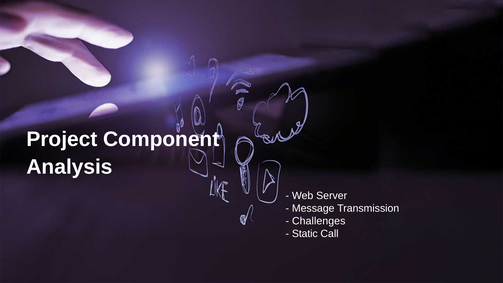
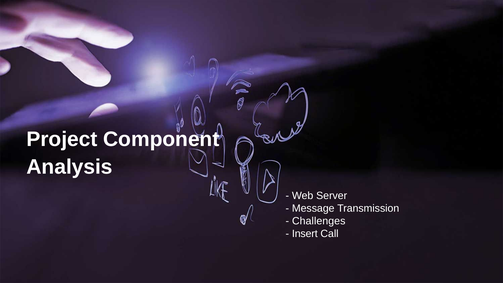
Static: Static -> Insert
